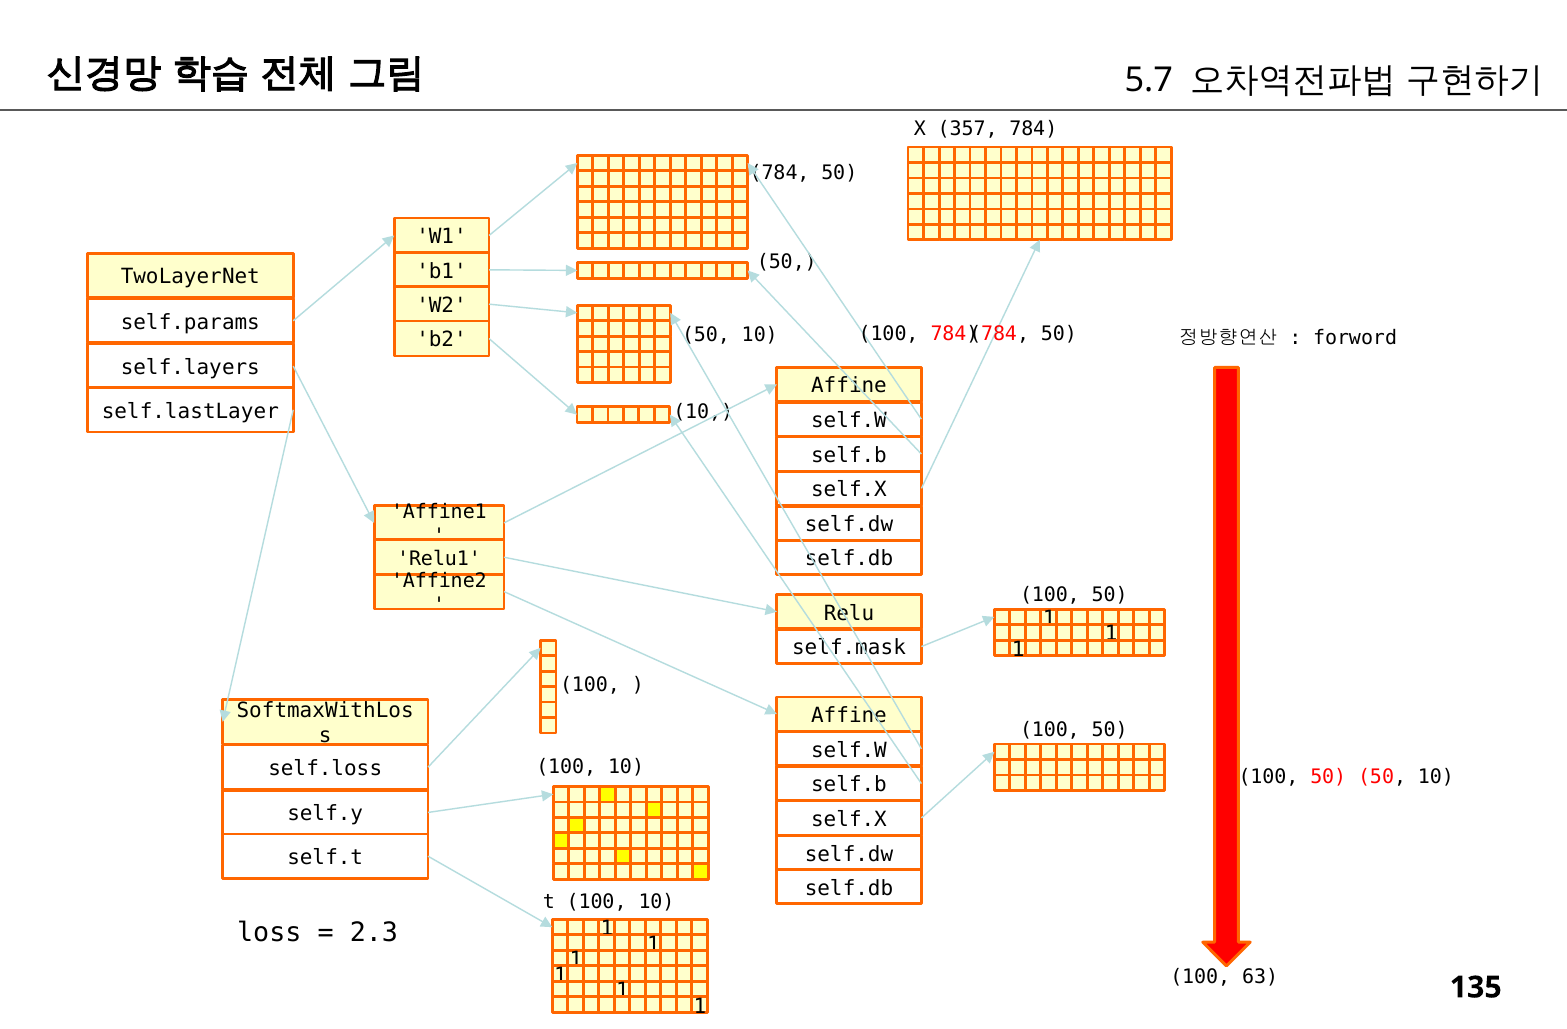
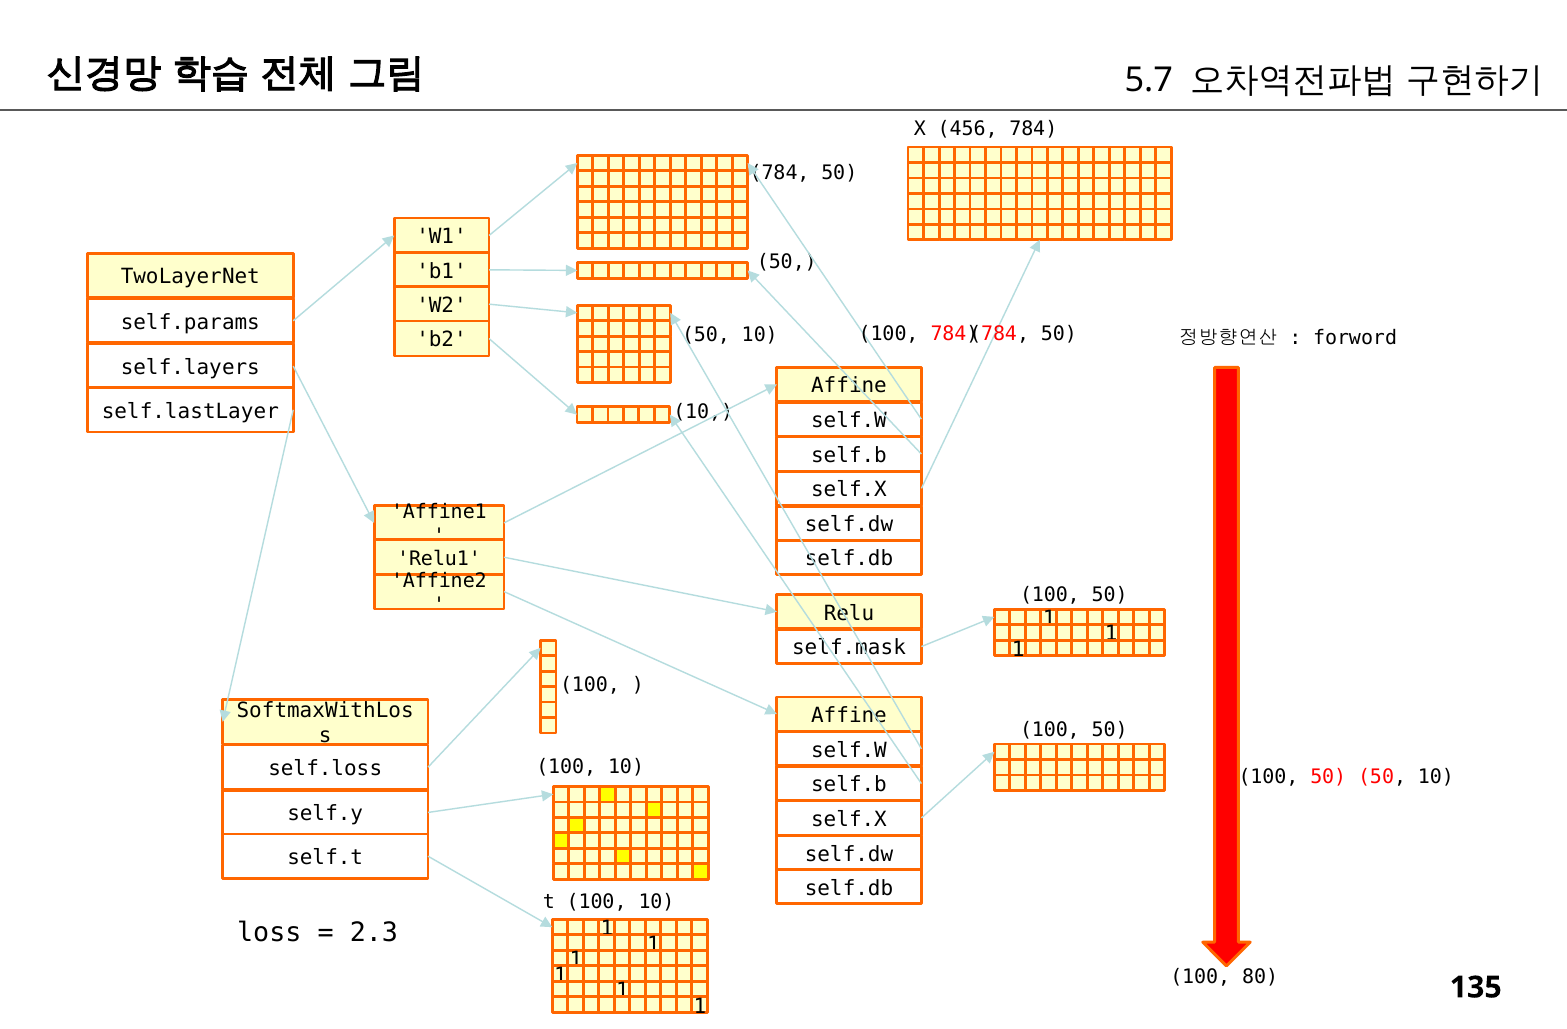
357: 357 -> 456
63: 63 -> 80
